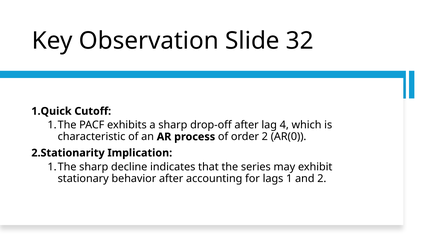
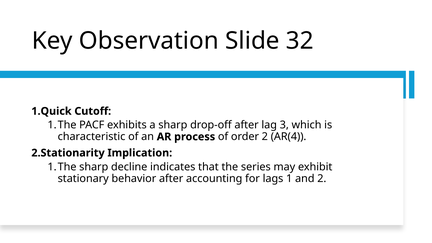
4: 4 -> 3
AR(0: AR(0 -> AR(4
